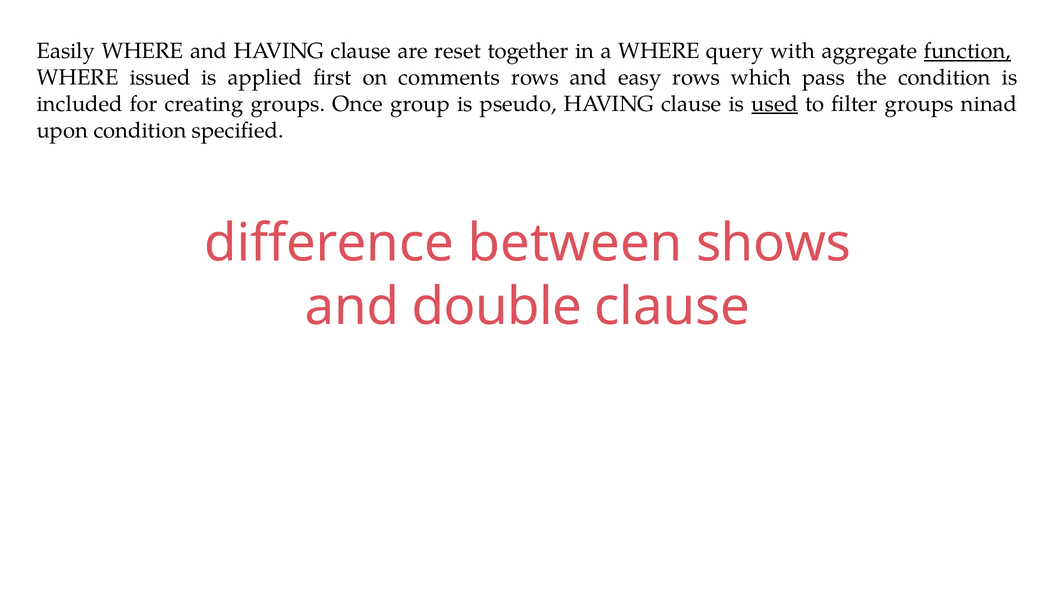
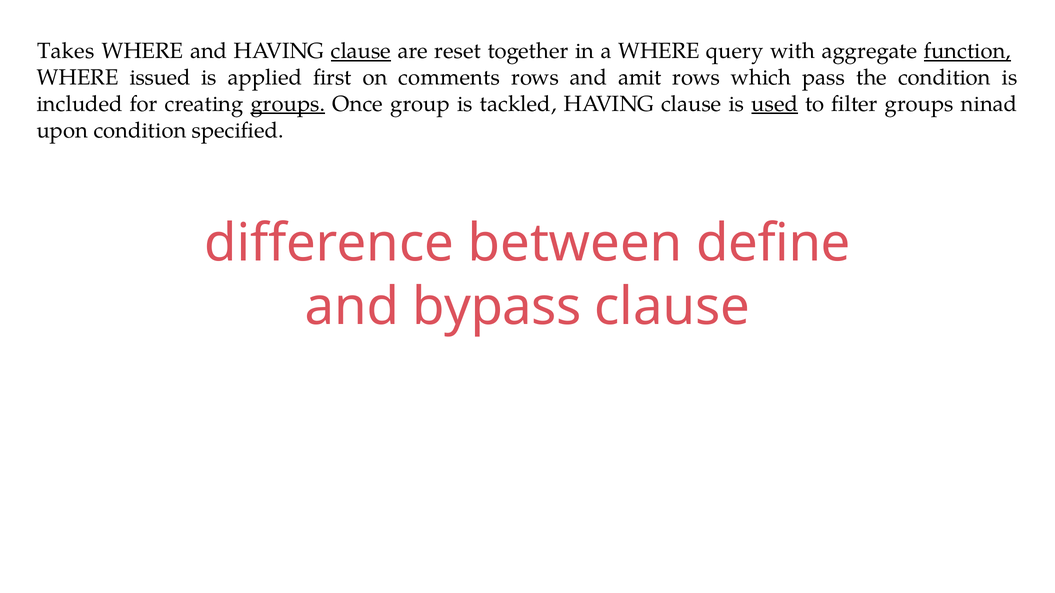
Easily: Easily -> Takes
clause at (361, 51) underline: none -> present
easy: easy -> amit
groups at (288, 104) underline: none -> present
pseudo: pseudo -> tackled
shows: shows -> define
double: double -> bypass
